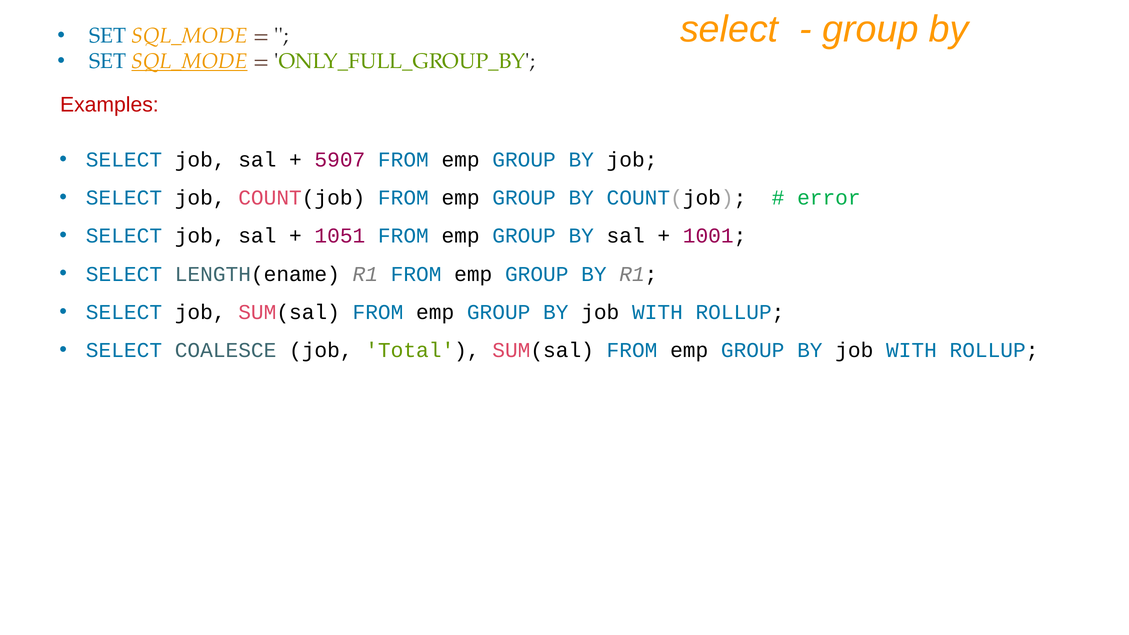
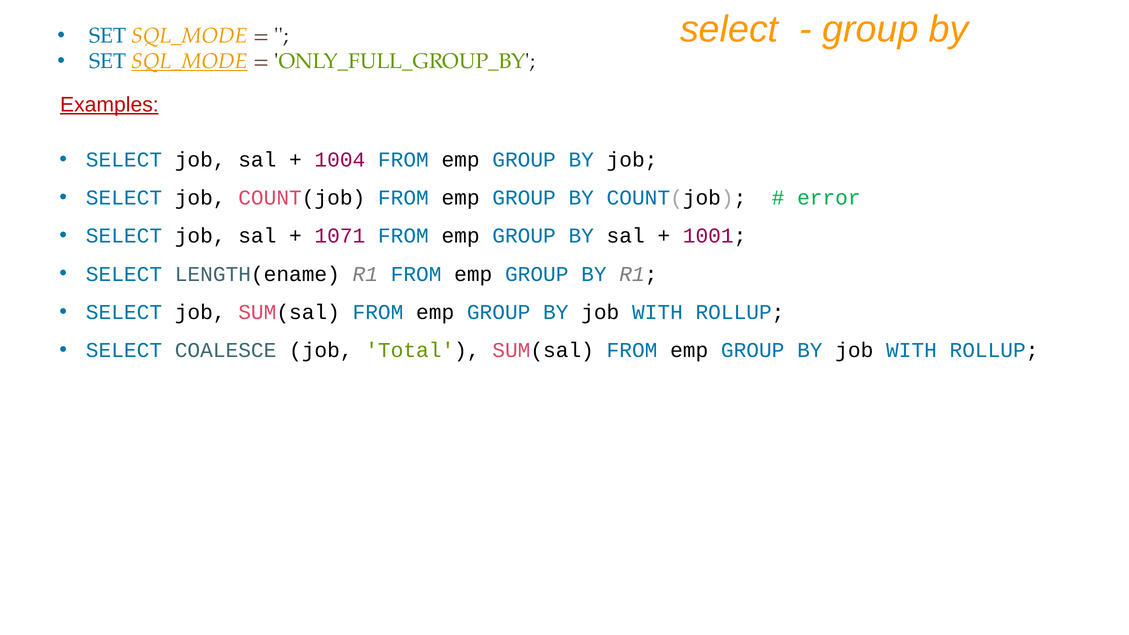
Examples underline: none -> present
5907: 5907 -> 1004
1051: 1051 -> 1071
